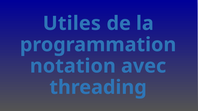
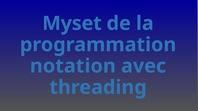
Utiles: Utiles -> Myset
